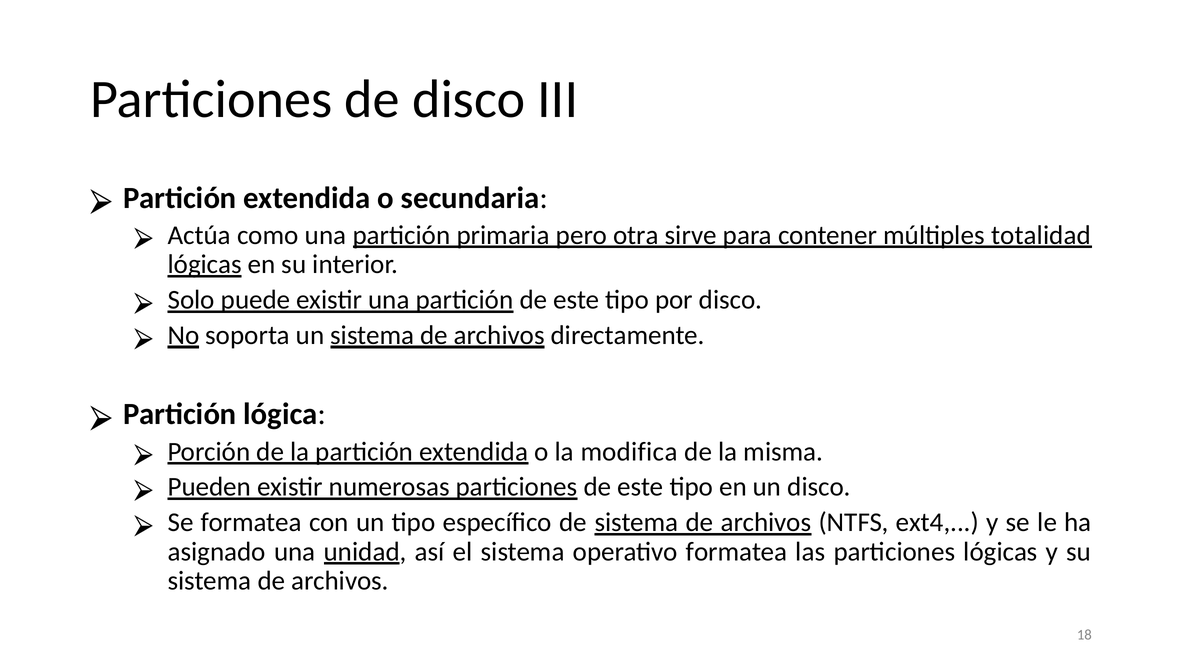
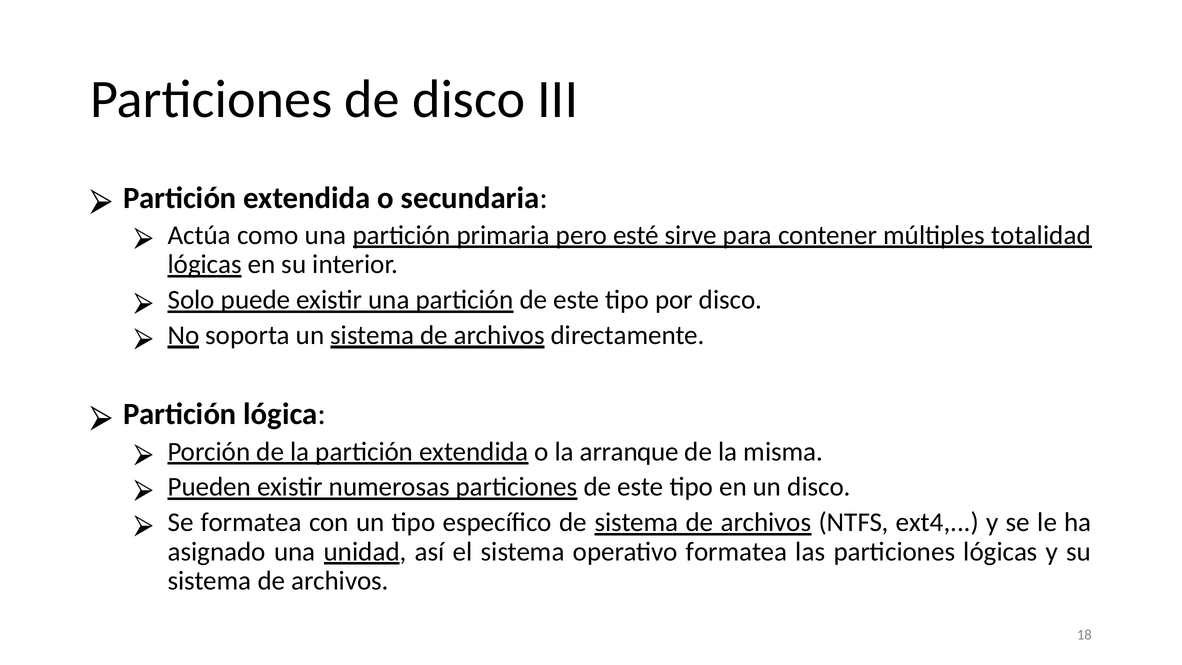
otra: otra -> esté
modifica: modifica -> arranque
